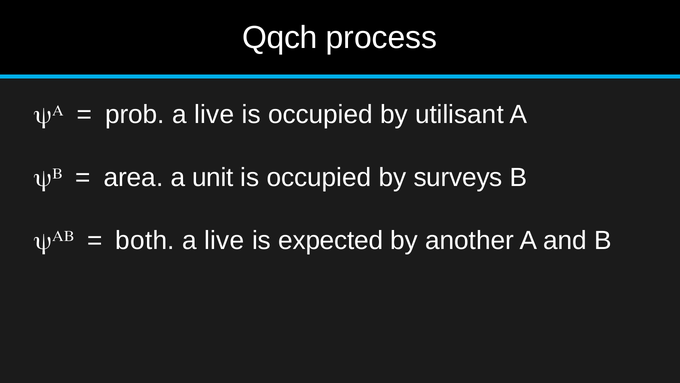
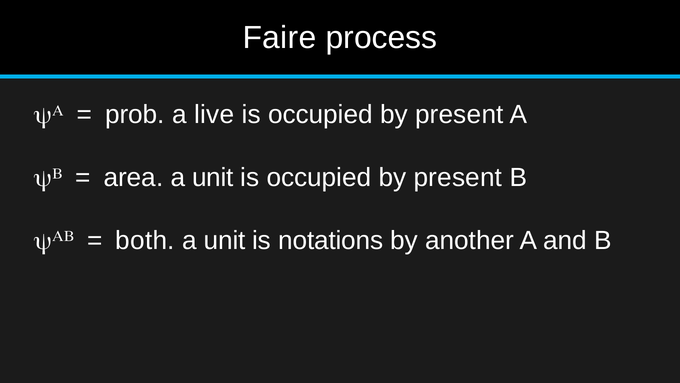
Qqch: Qqch -> Faire
utilisant at (459, 115): utilisant -> present
surveys at (458, 178): surveys -> present
live at (224, 240): live -> unit
expected: expected -> notations
